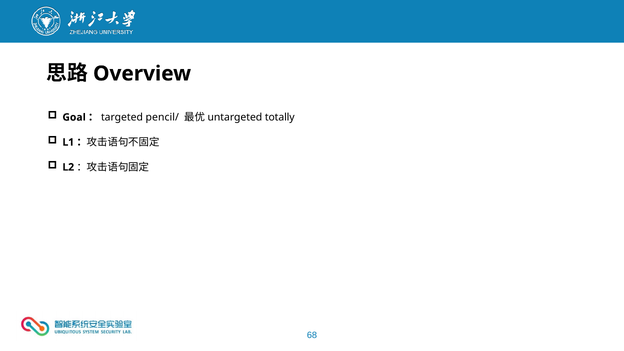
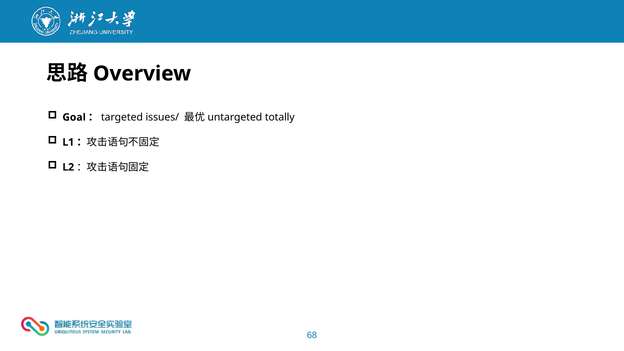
pencil/: pencil/ -> issues/
